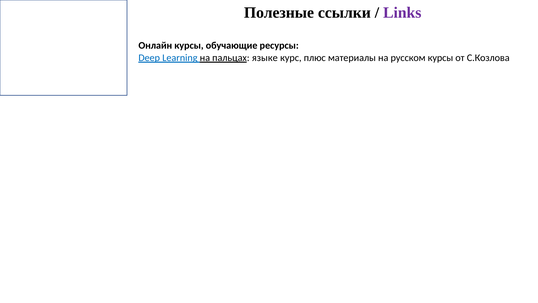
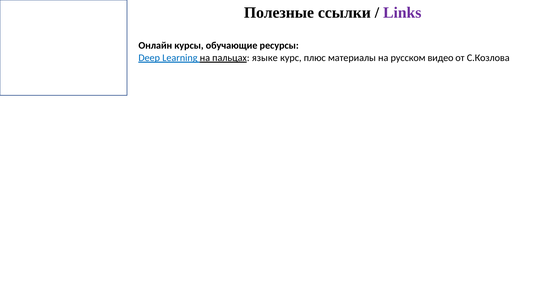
русском курсы: курсы -> видео
